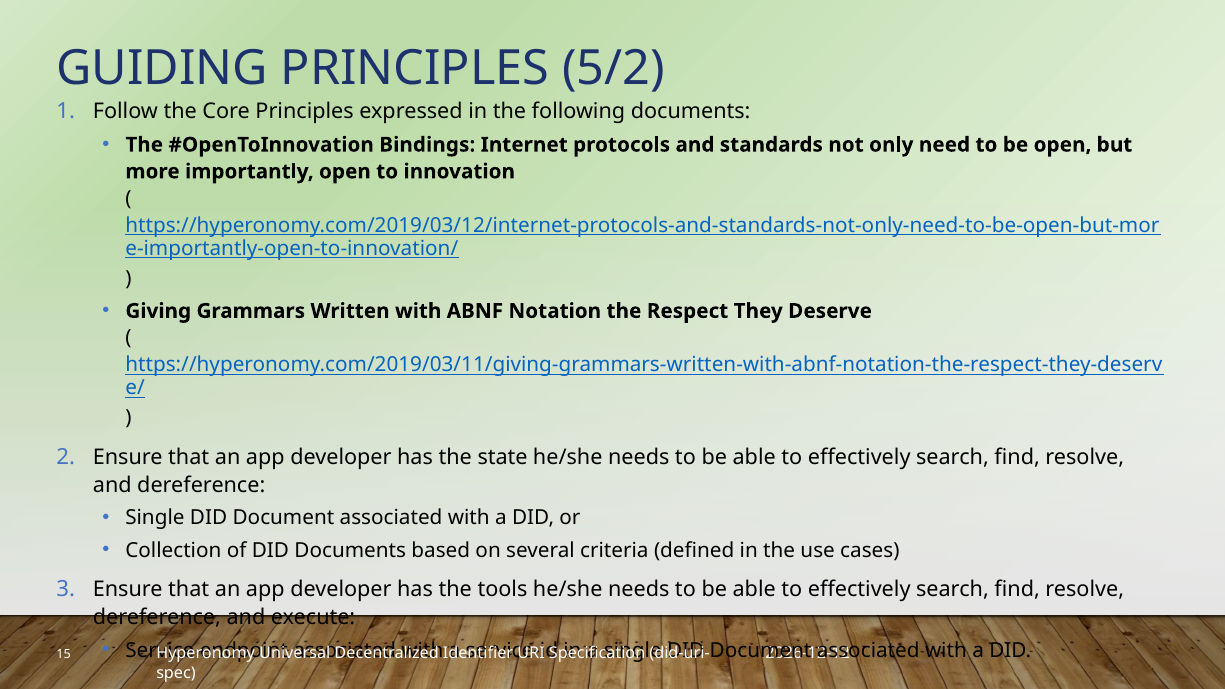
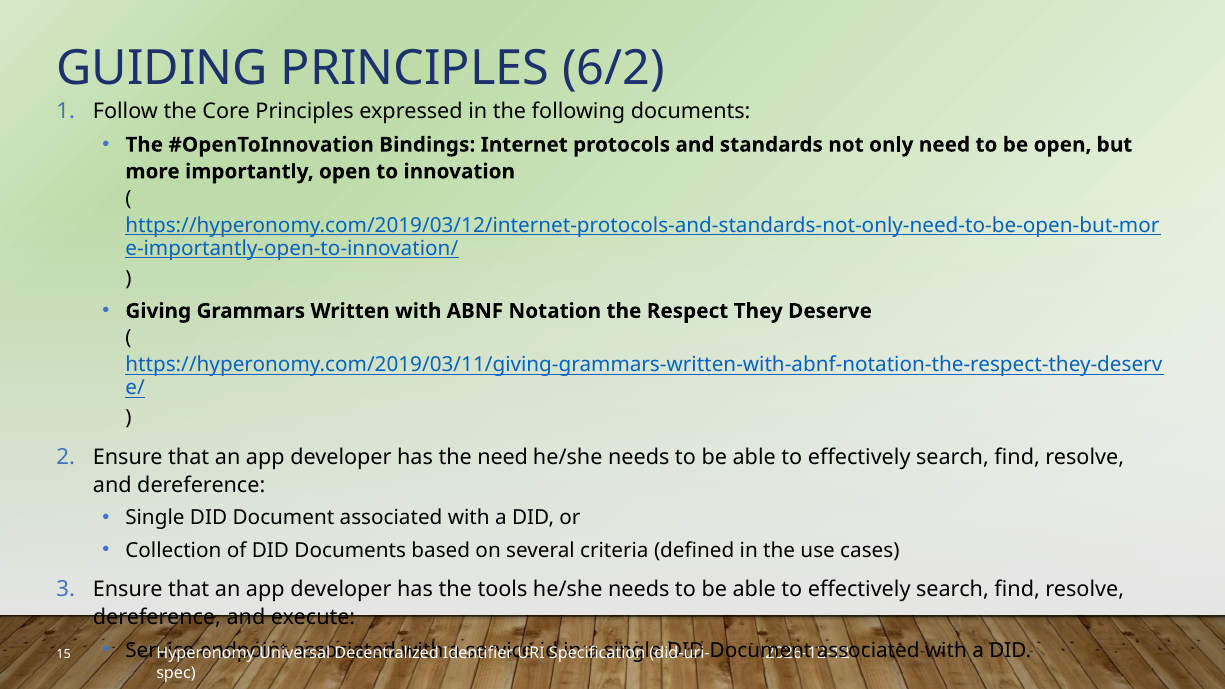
5/2: 5/2 -> 6/2
the state: state -> need
